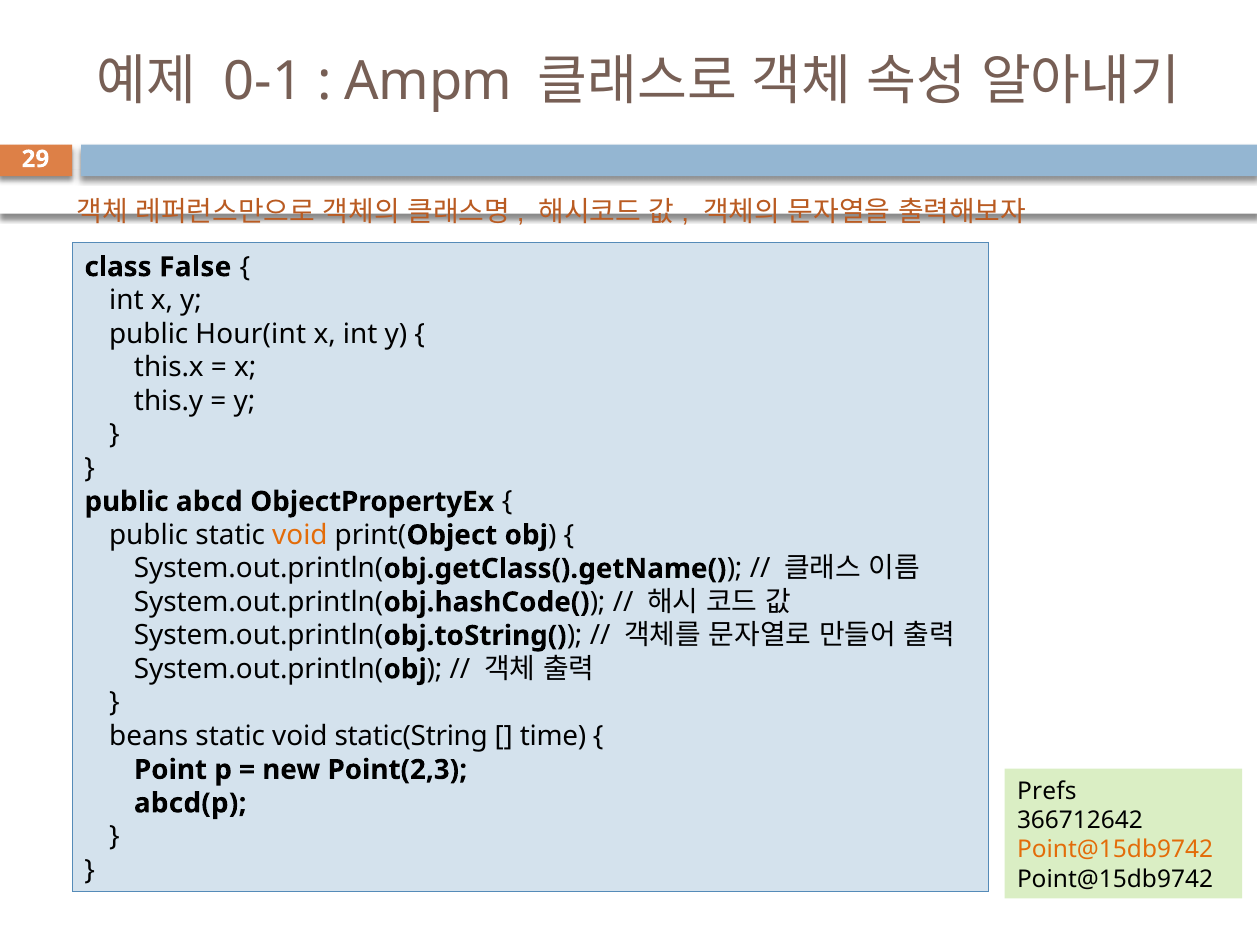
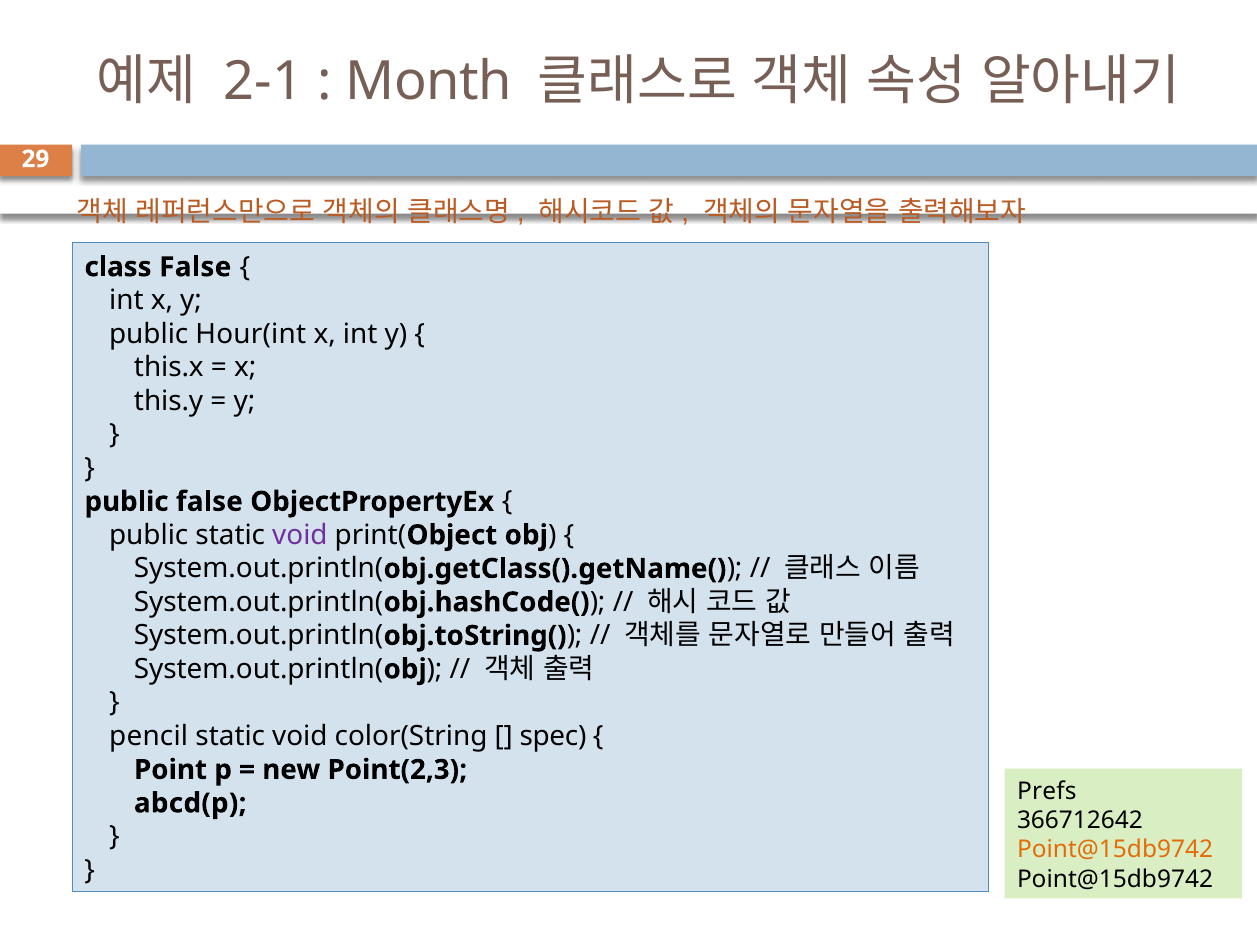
0-1: 0-1 -> 2-1
Ampm: Ampm -> Month
public abcd: abcd -> false
void at (300, 535) colour: orange -> purple
beans: beans -> pencil
static(String: static(String -> color(String
time: time -> spec
